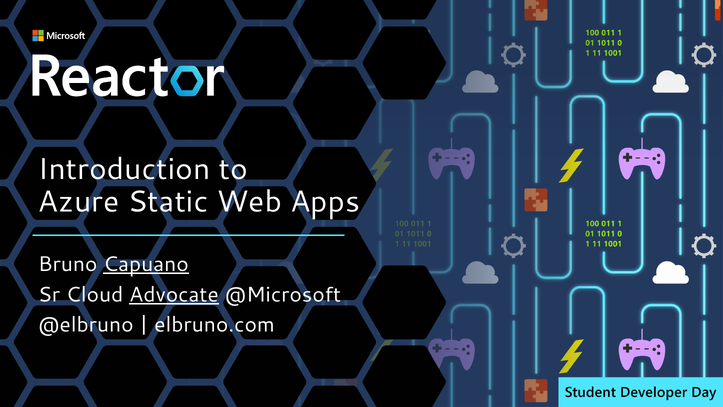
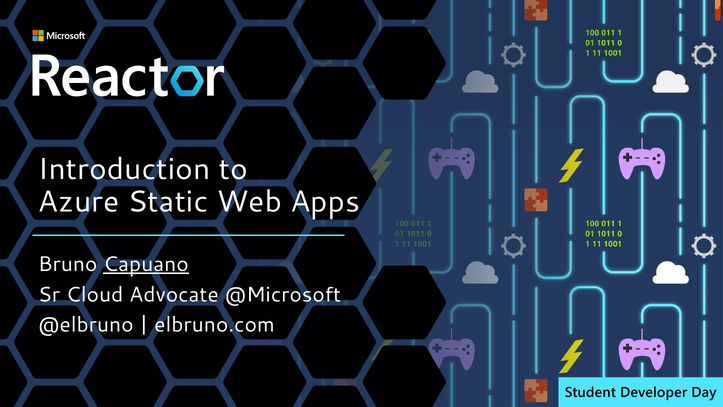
Advocate underline: present -> none
